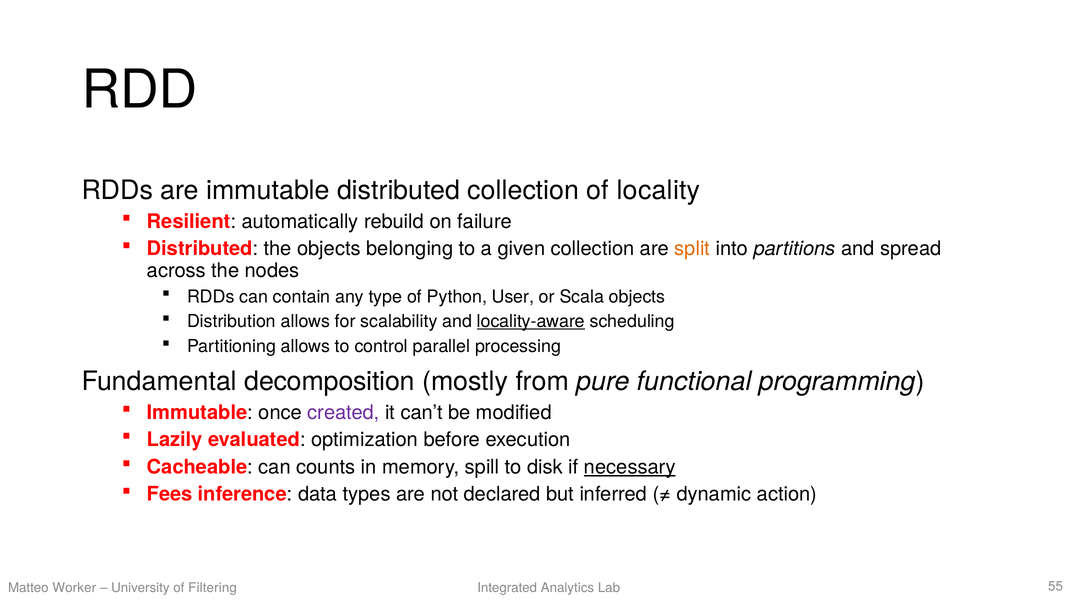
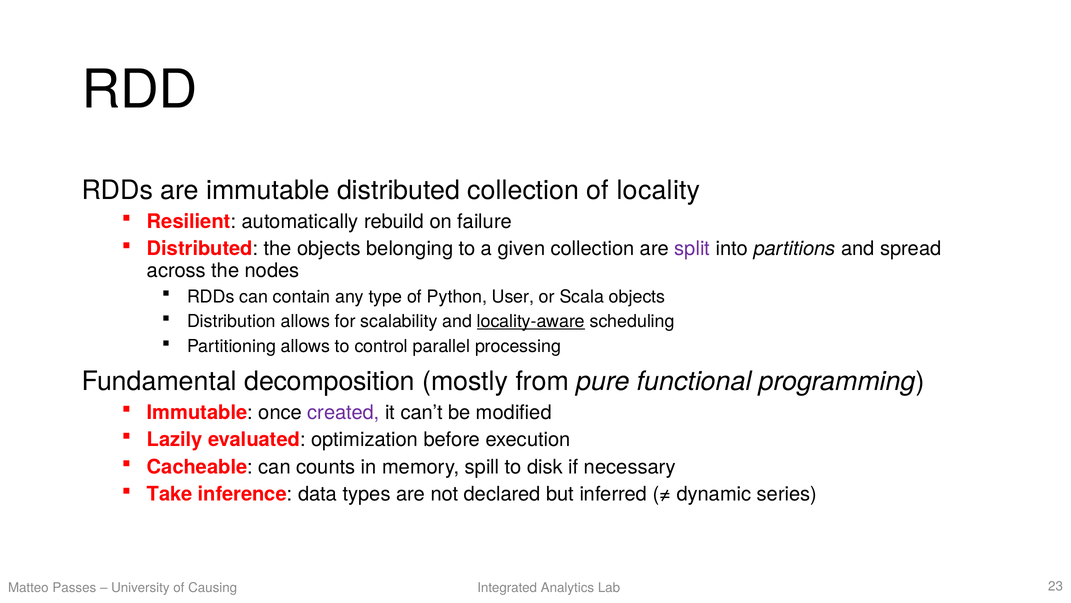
split colour: orange -> purple
necessary underline: present -> none
Fees: Fees -> Take
action: action -> series
Worker: Worker -> Passes
Filtering: Filtering -> Causing
55: 55 -> 23
